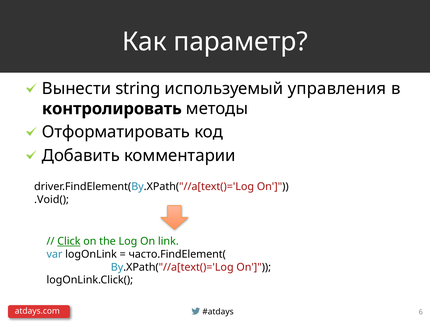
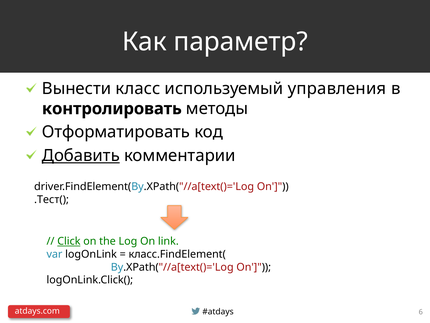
string: string -> класс
Добавить underline: none -> present
.Void(: .Void( -> .Тест(
часто.FindElement(: часто.FindElement( -> класс.FindElement(
